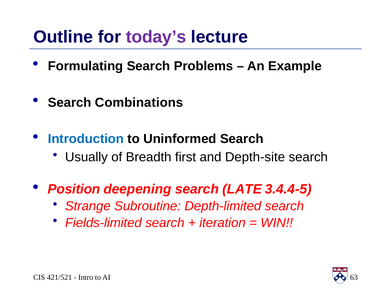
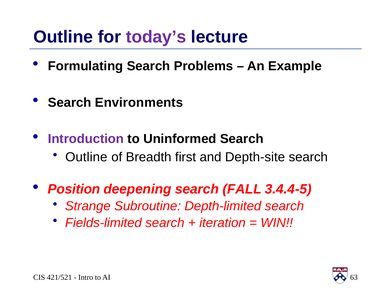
Combinations: Combinations -> Environments
Introduction colour: blue -> purple
Usually at (86, 157): Usually -> Outline
LATE: LATE -> FALL
